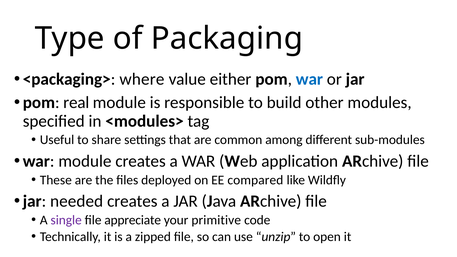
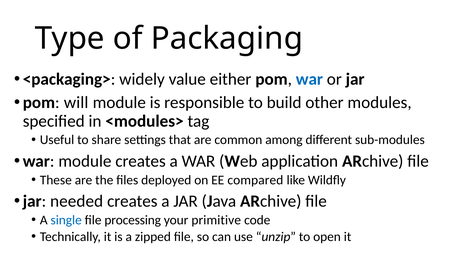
where: where -> widely
real: real -> will
single colour: purple -> blue
appreciate: appreciate -> processing
